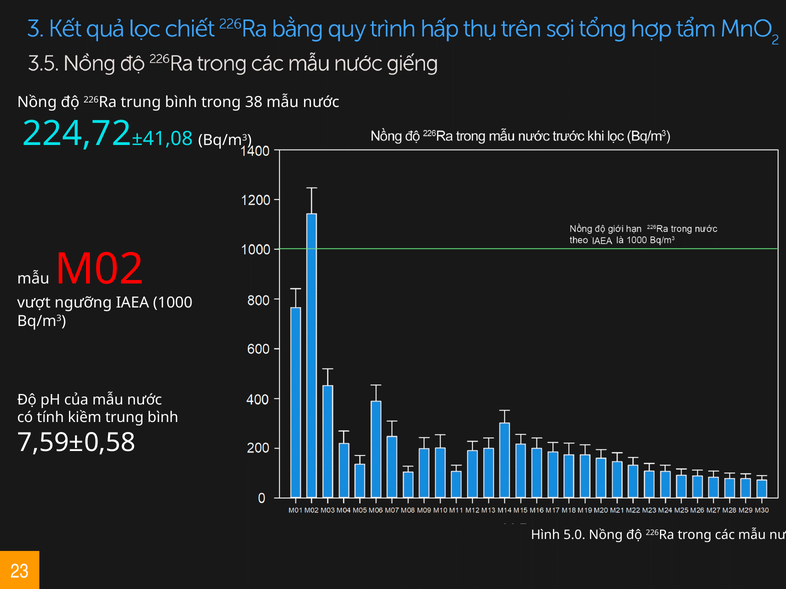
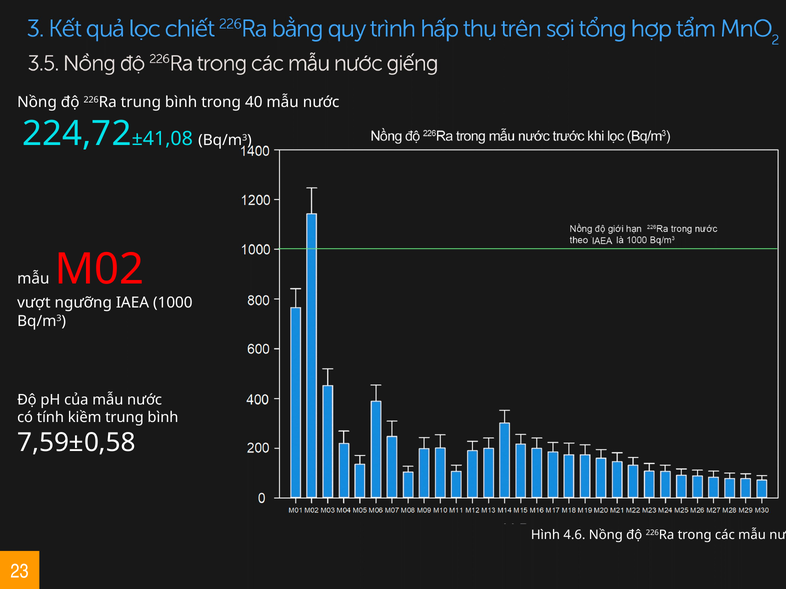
38: 38 -> 40
5.0: 5.0 -> 4.6
